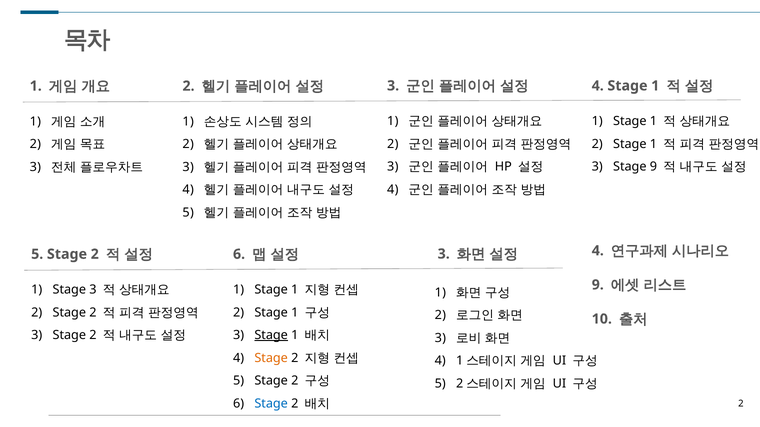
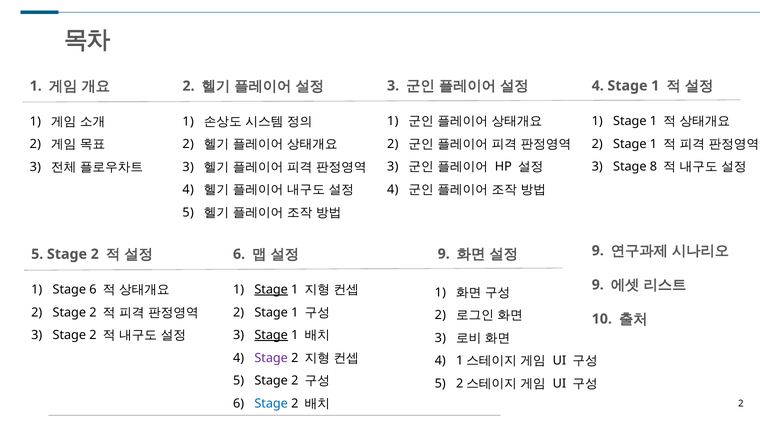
Stage 9: 9 -> 8
3 at (444, 254): 3 -> 9
4 at (598, 251): 4 -> 9
Stage 3: 3 -> 6
Stage at (271, 290) underline: none -> present
Stage at (271, 358) colour: orange -> purple
